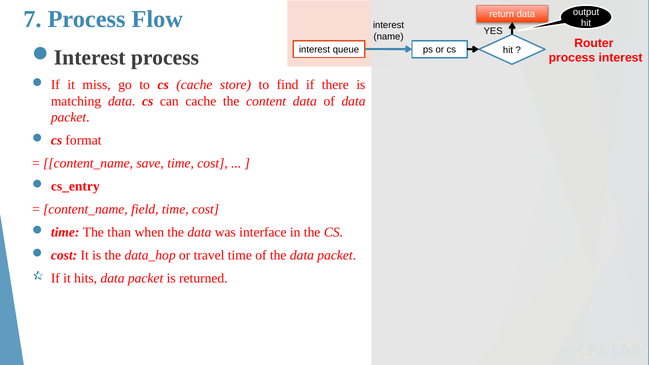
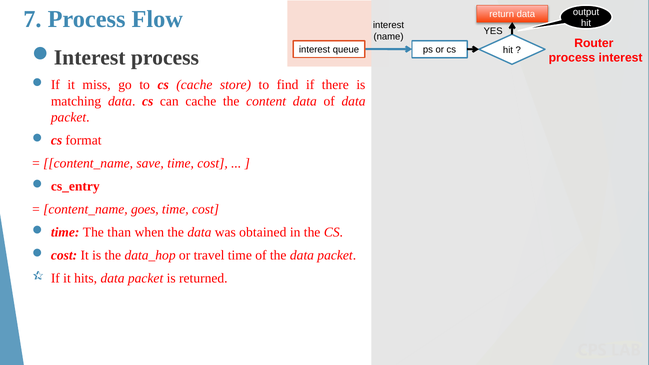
field: field -> goes
interface: interface -> obtained
